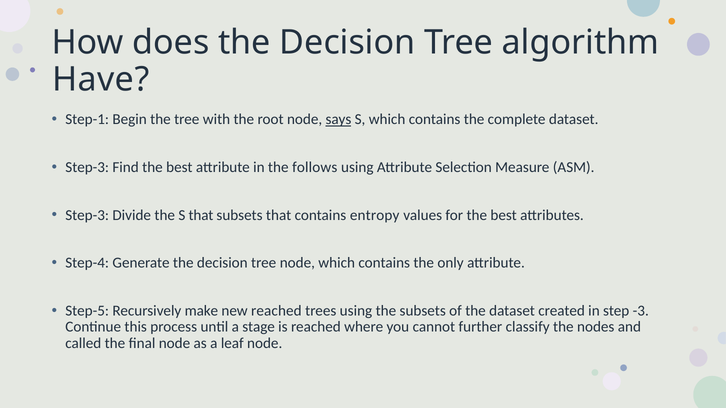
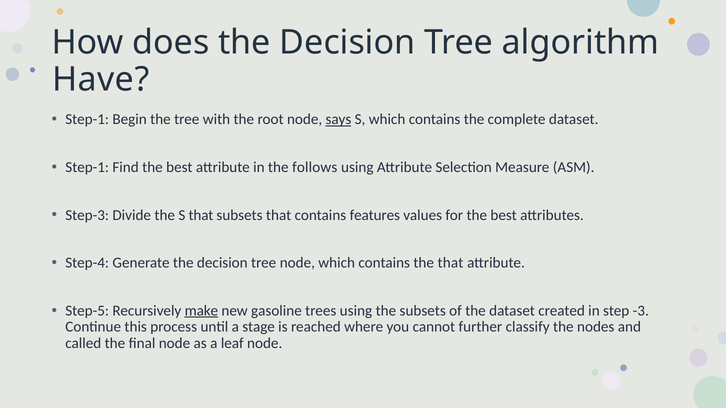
Step-3 at (87, 167): Step-3 -> Step-1
entropy: entropy -> features
the only: only -> that
make underline: none -> present
new reached: reached -> gasoline
